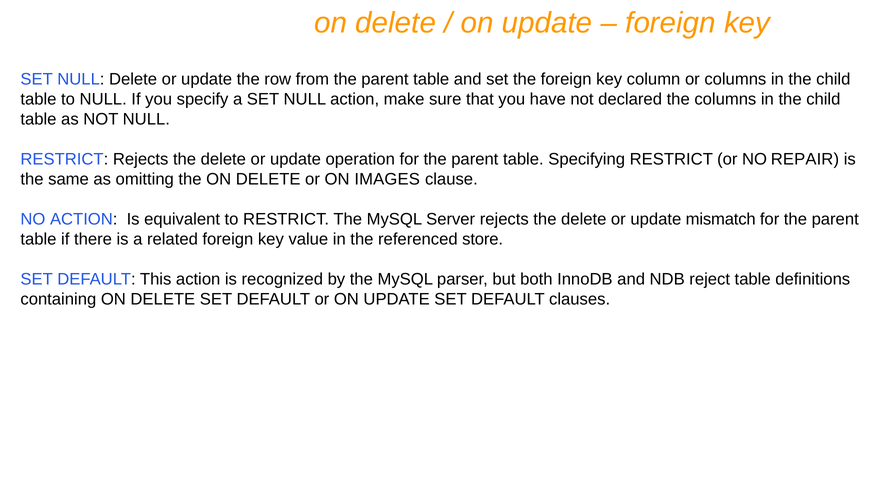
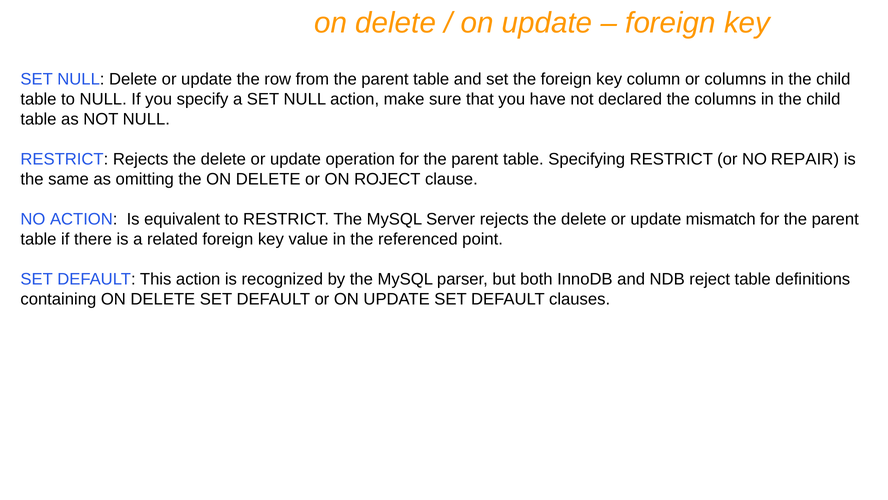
IMAGES: IMAGES -> ROJECT
store: store -> point
